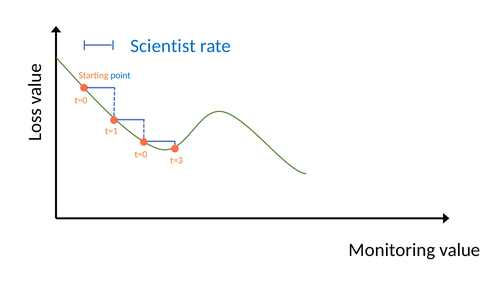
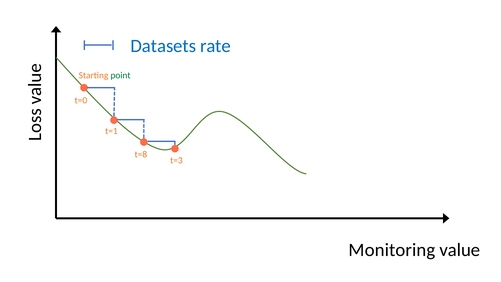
Scientist: Scientist -> Datasets
point colour: blue -> green
t=0 at (141, 154): t=0 -> t=8
